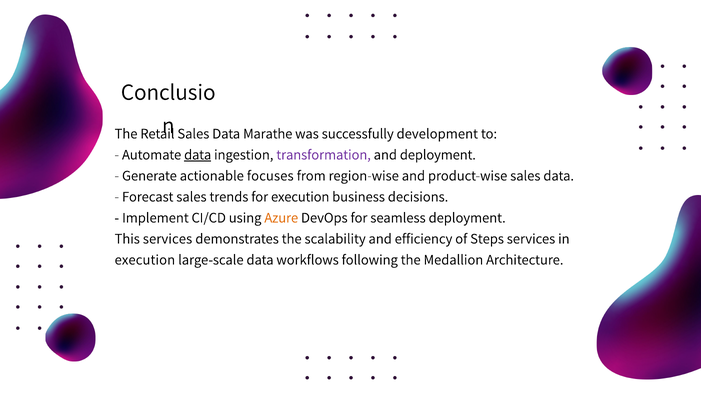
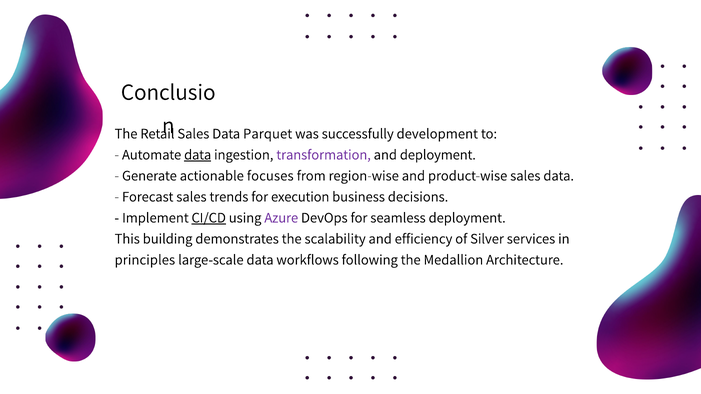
Marathe: Marathe -> Parquet
CI/CD underline: none -> present
Azure colour: orange -> purple
This services: services -> building
Steps: Steps -> Silver
execution at (145, 260): execution -> principles
